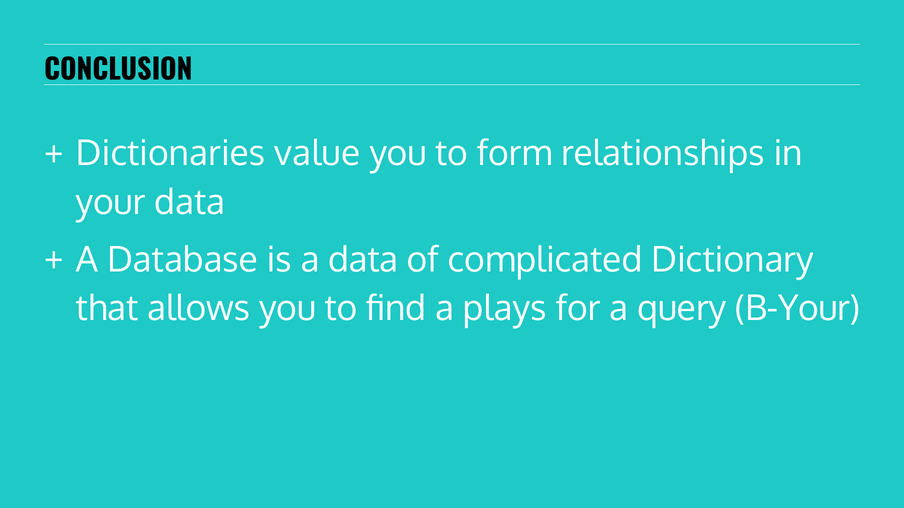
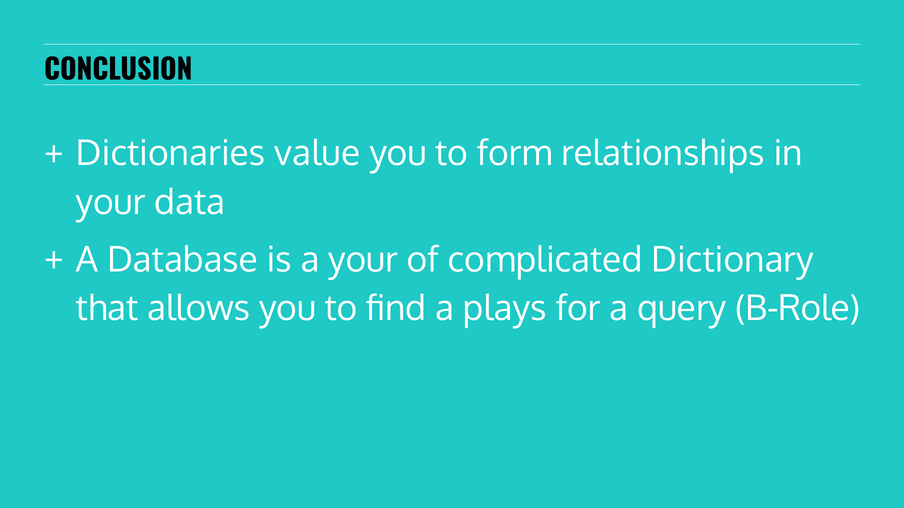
a data: data -> your
B-Your: B-Your -> B-Role
